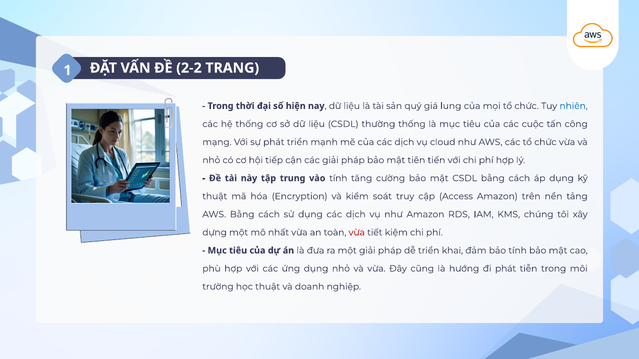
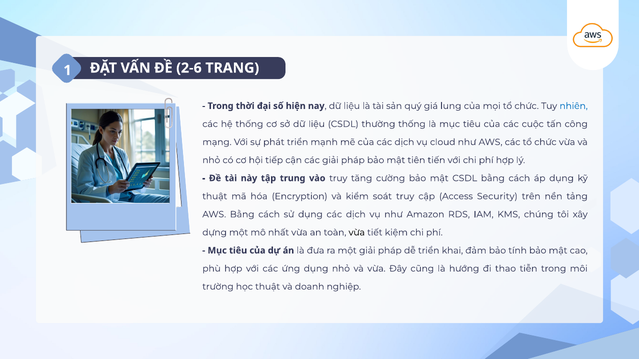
2-2: 2-2 -> 2-6
vào tính: tính -> truy
Access Amazon: Amazon -> Security
vừa at (357, 233) colour: red -> black
đi phát: phát -> thao
